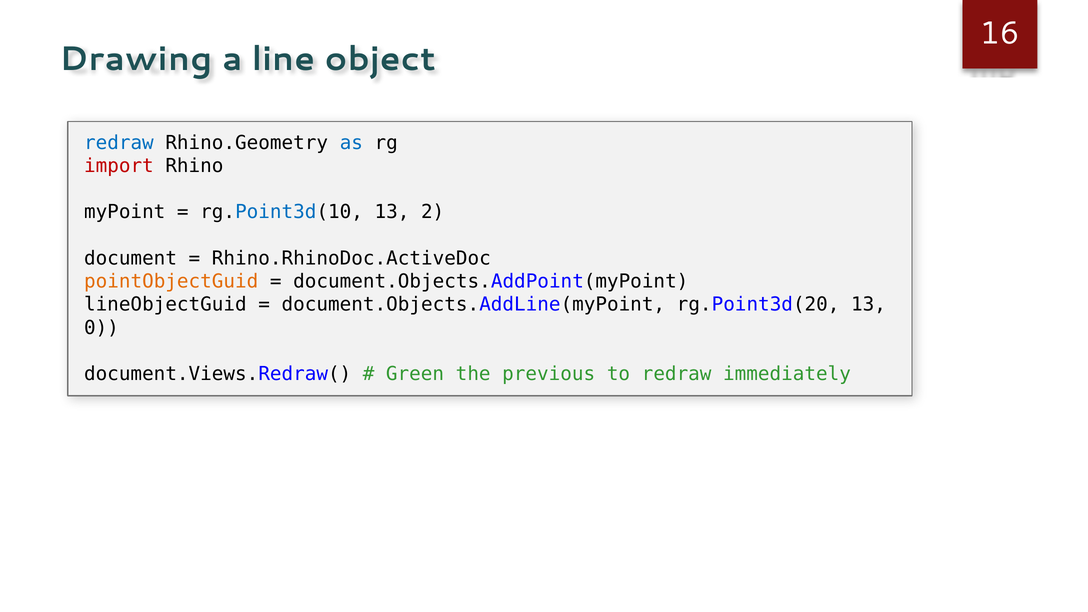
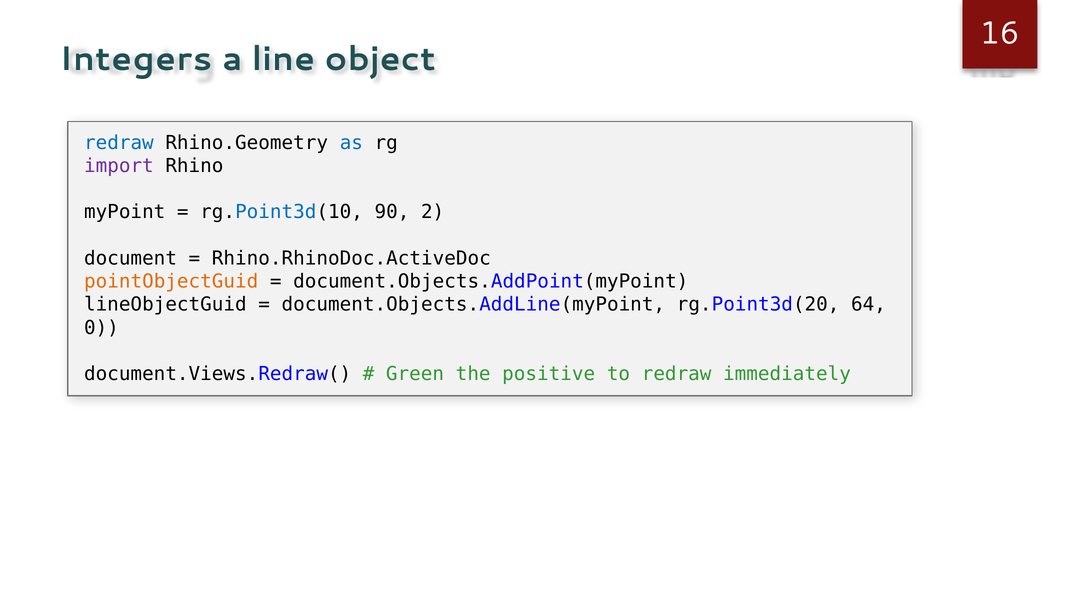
Drawing: Drawing -> Integers
import colour: red -> purple
rg.Point3d(10 13: 13 -> 90
rg.Point3d(20 13: 13 -> 64
previous: previous -> positive
